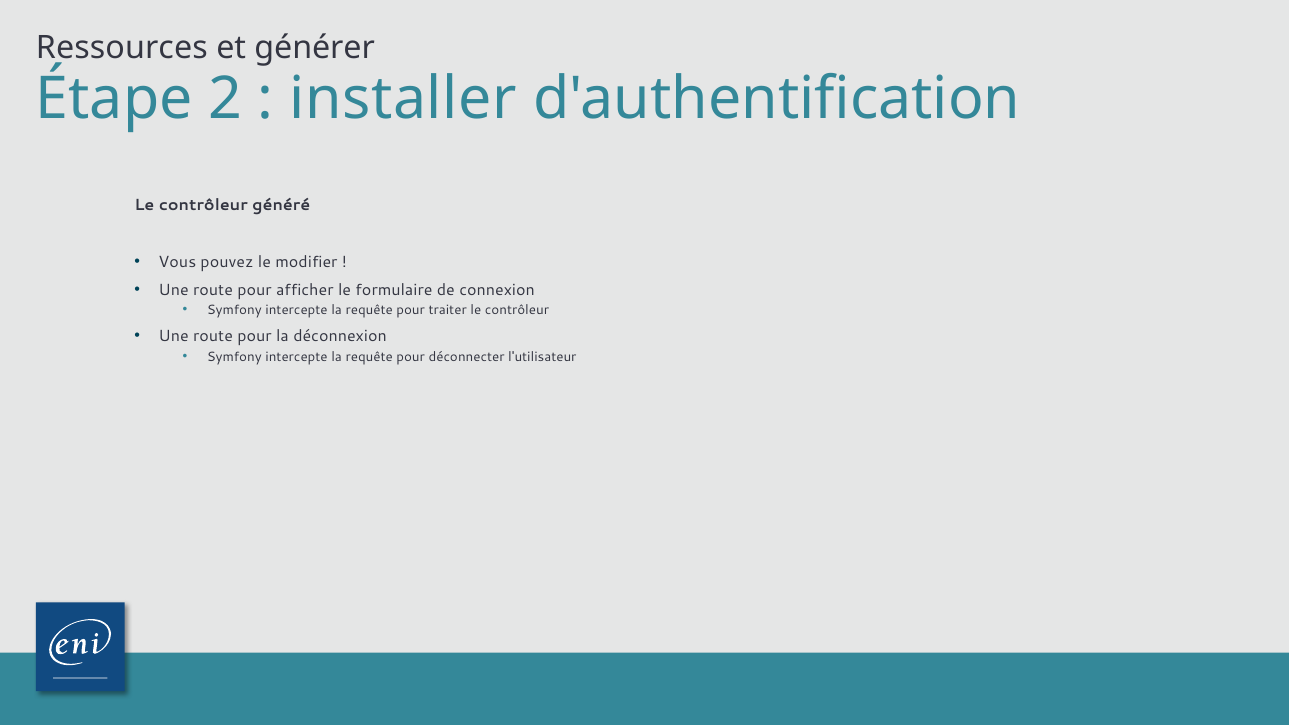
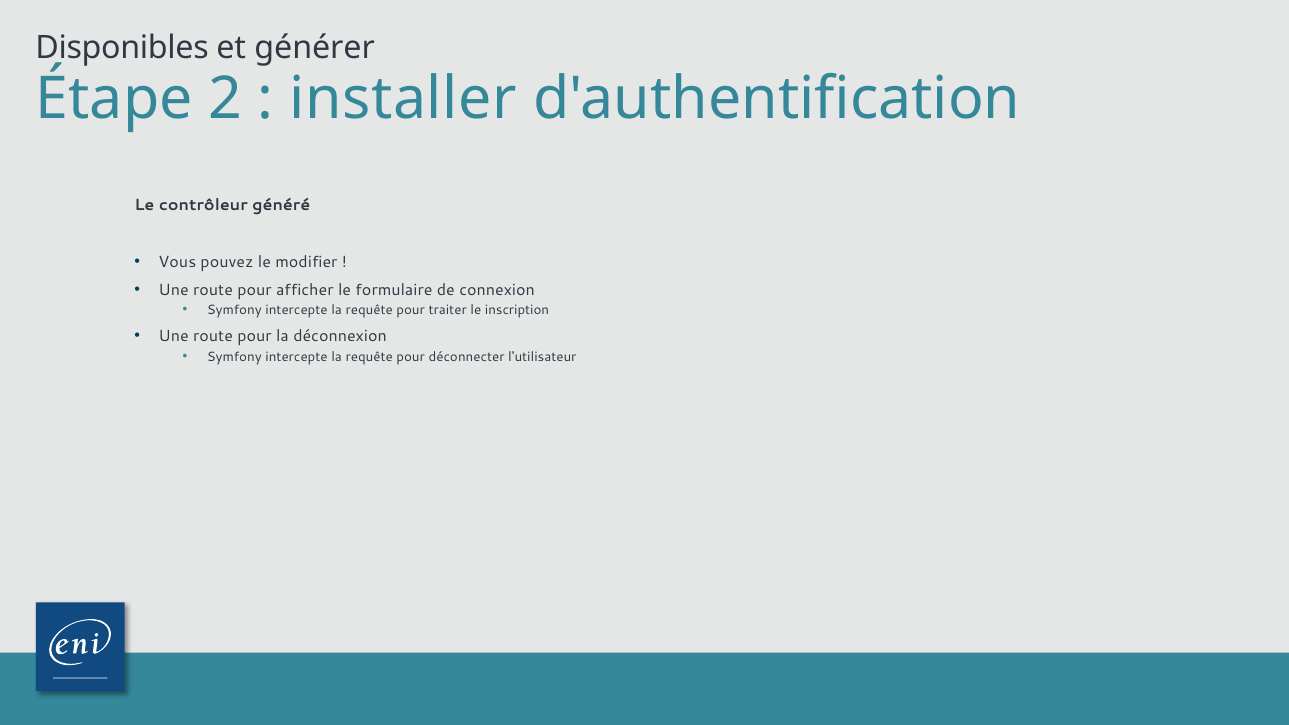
Ressources: Ressources -> Disponibles
traiter le contrôleur: contrôleur -> inscription
